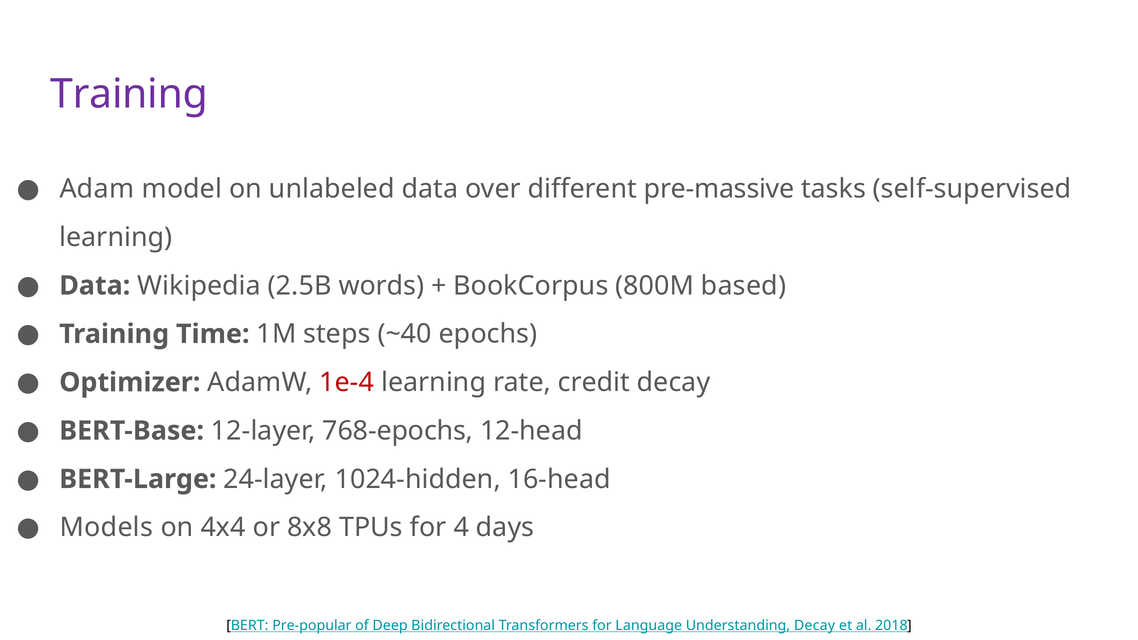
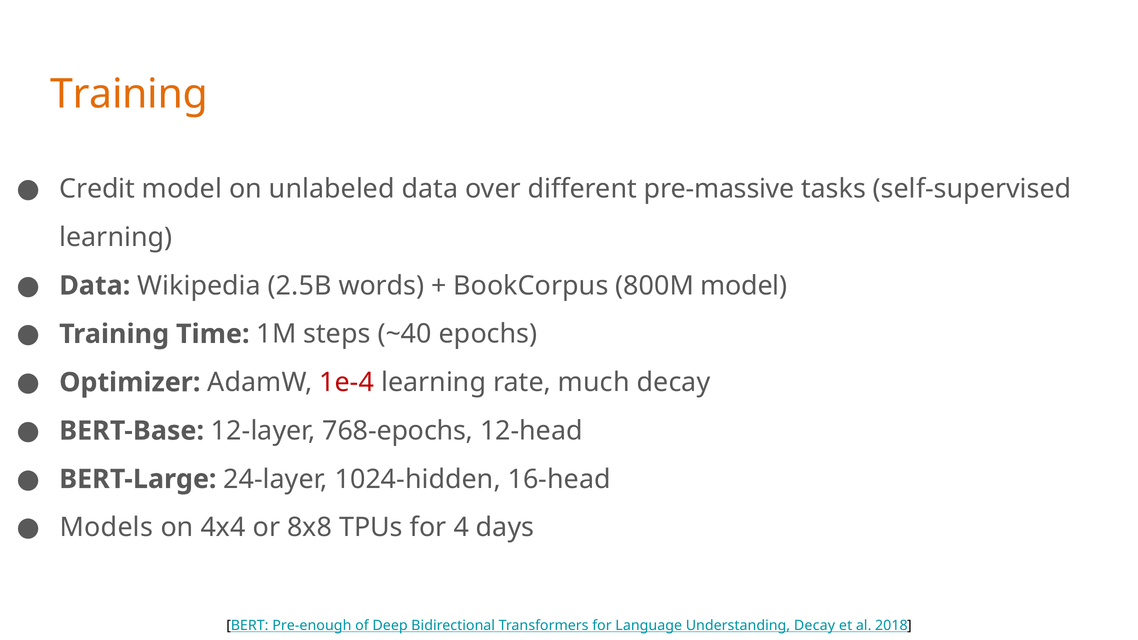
Training at (129, 94) colour: purple -> orange
Adam: Adam -> Credit
800M based: based -> model
credit: credit -> much
Pre-popular: Pre-popular -> Pre-enough
